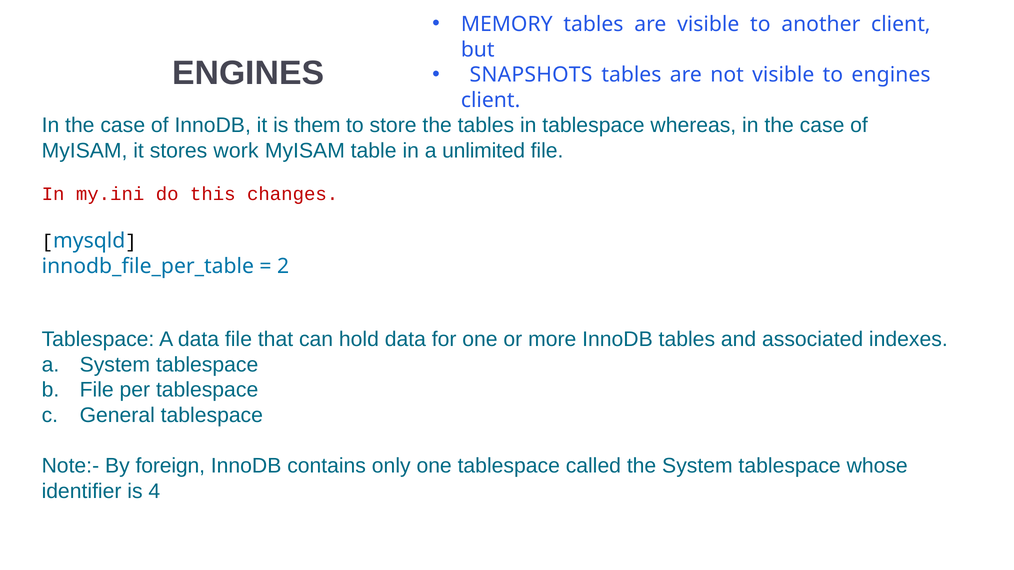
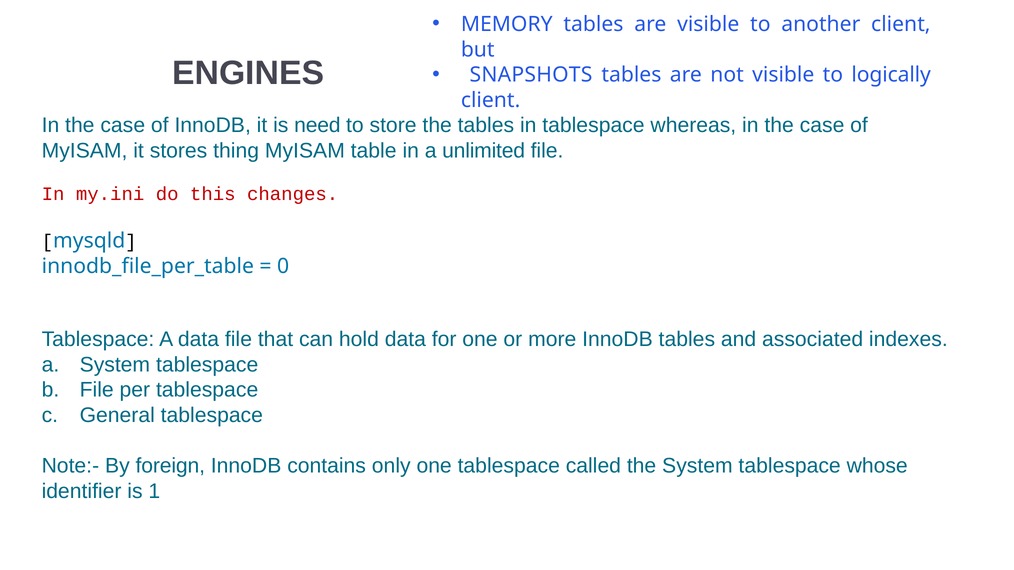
to engines: engines -> logically
them: them -> need
work: work -> thing
2: 2 -> 0
4: 4 -> 1
